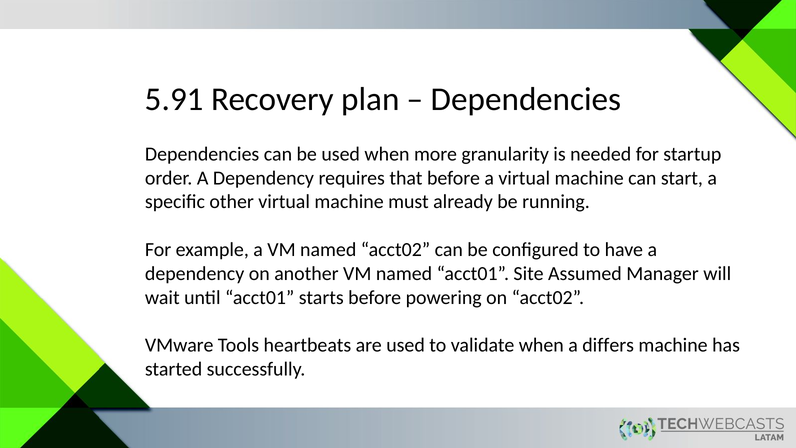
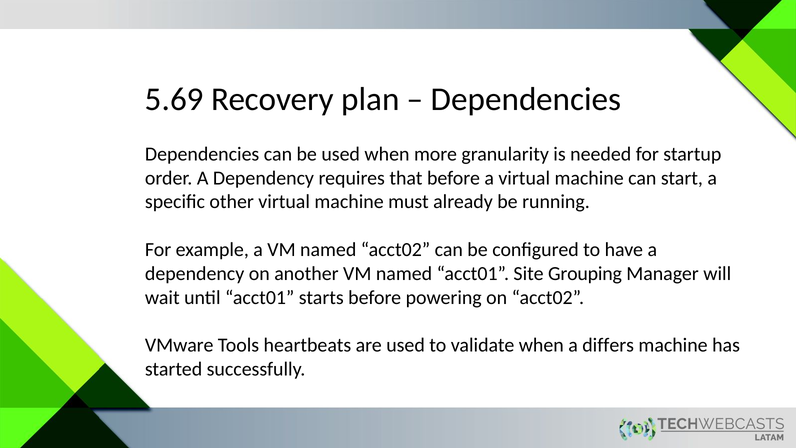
5.91: 5.91 -> 5.69
Assumed: Assumed -> Grouping
